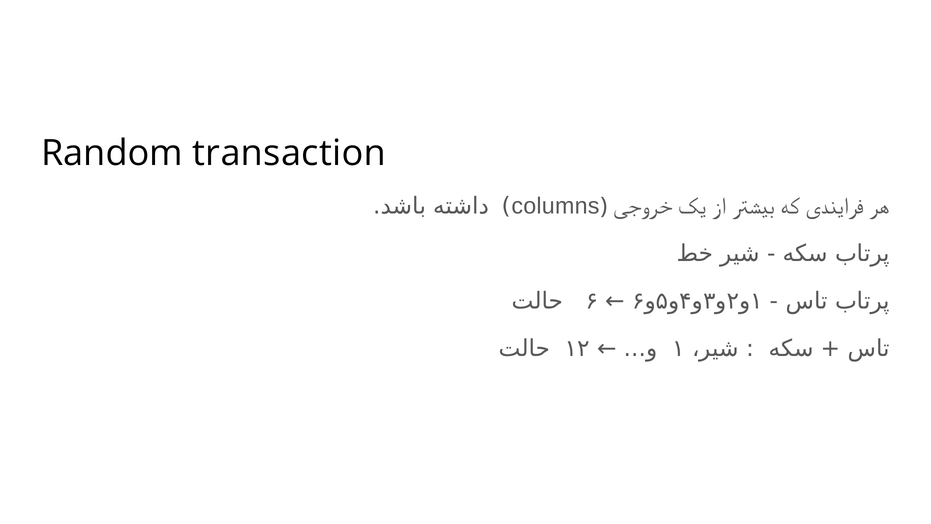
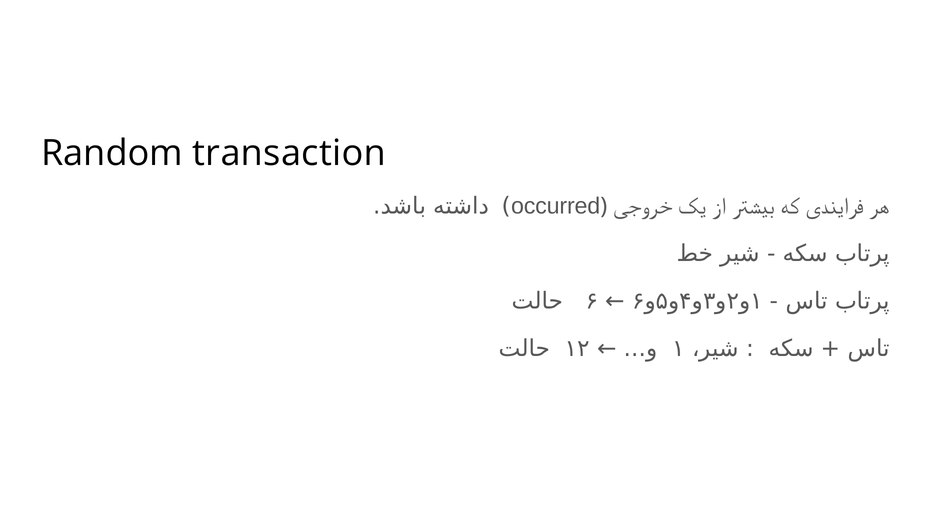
columns: columns -> occurred
